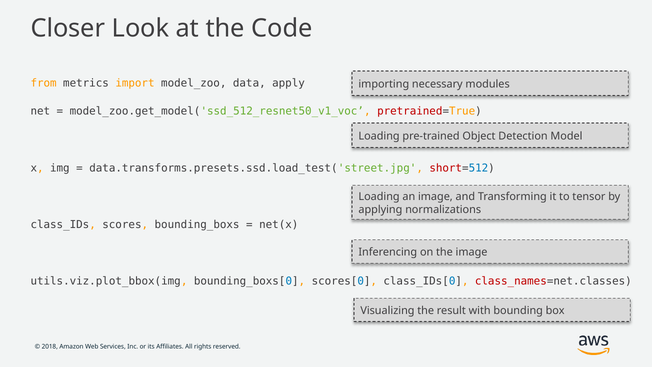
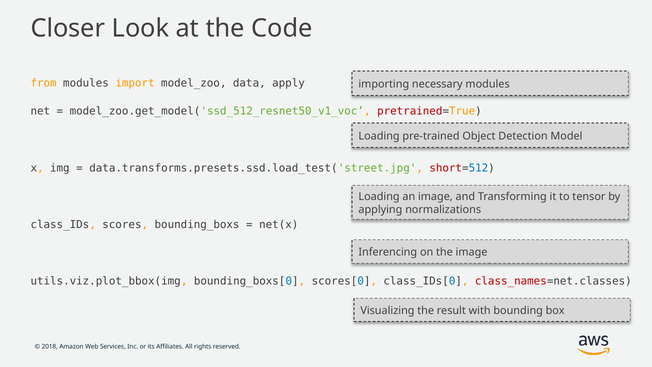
from metrics: metrics -> modules
